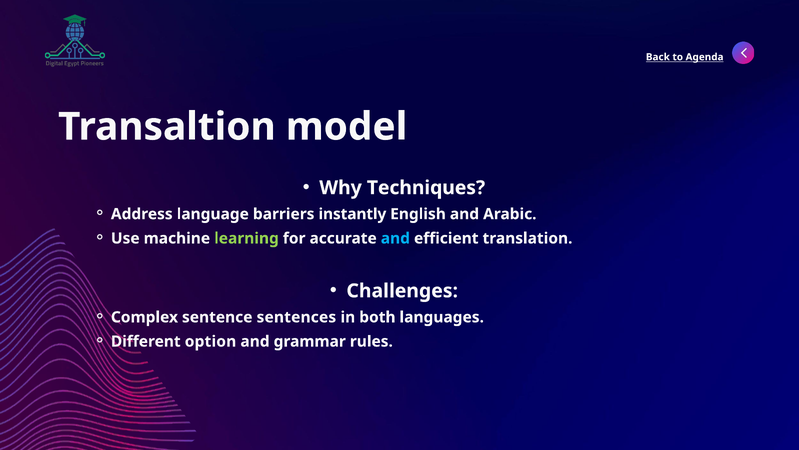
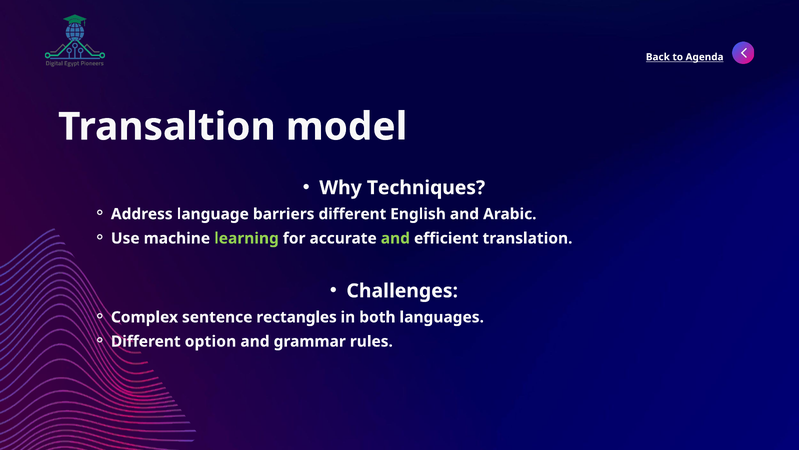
barriers instantly: instantly -> different
and at (395, 238) colour: light blue -> light green
sentences: sentences -> rectangles
